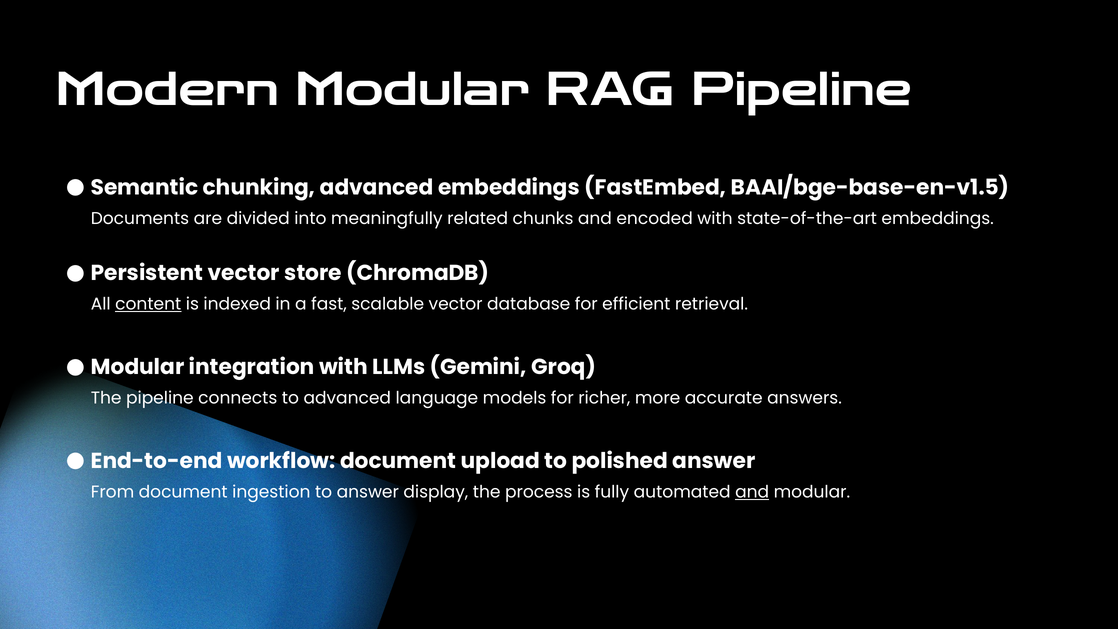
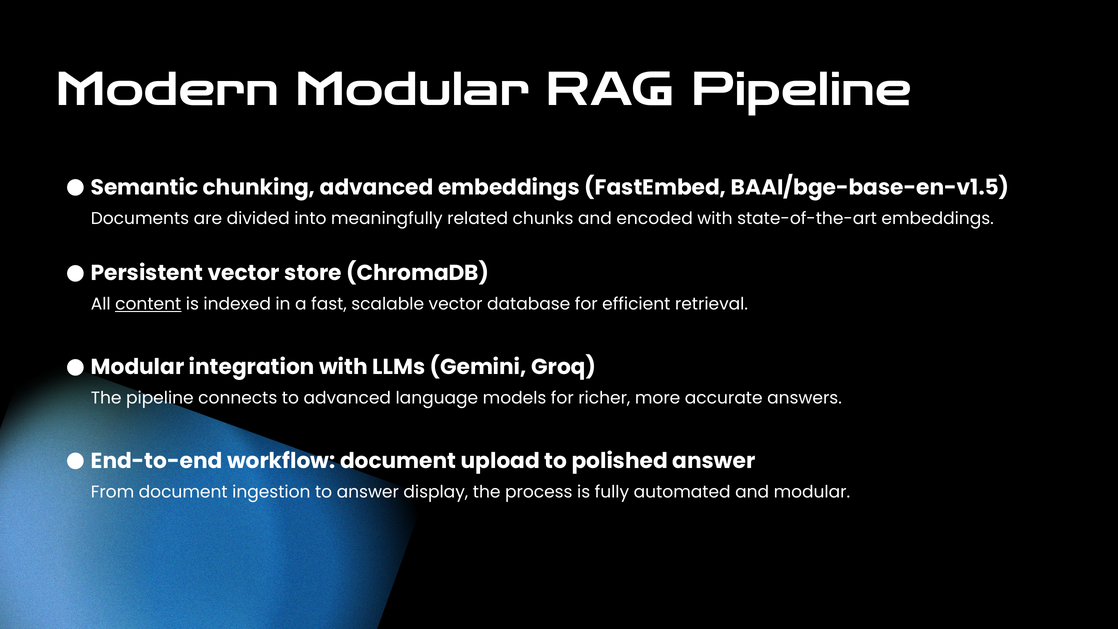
and at (752, 492) underline: present -> none
